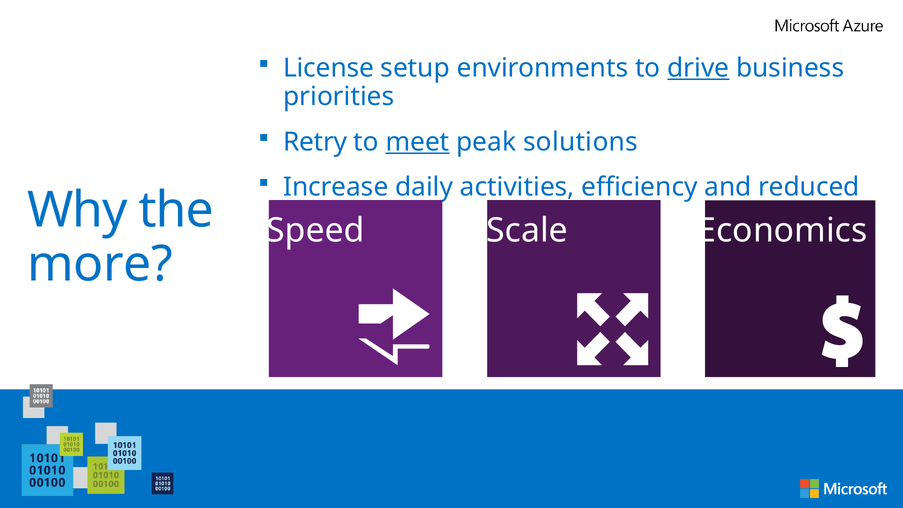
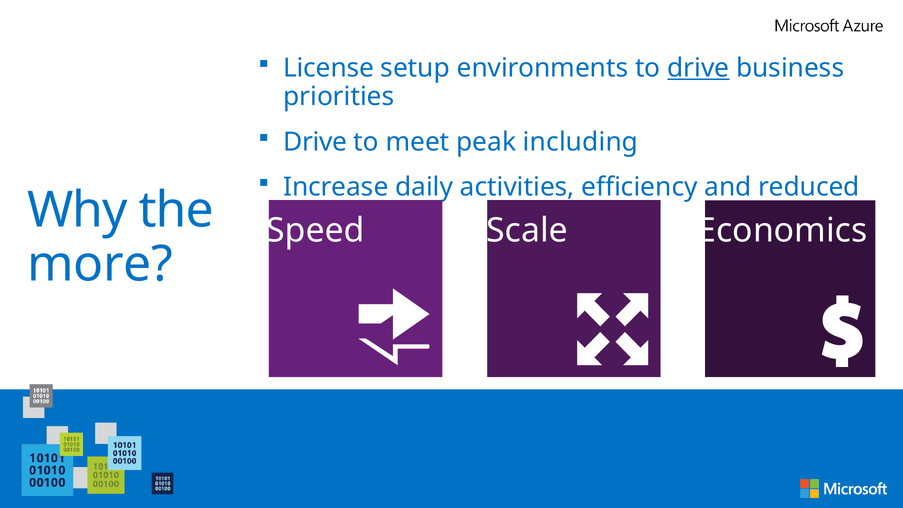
Retry at (315, 142): Retry -> Drive
meet underline: present -> none
solutions: solutions -> including
